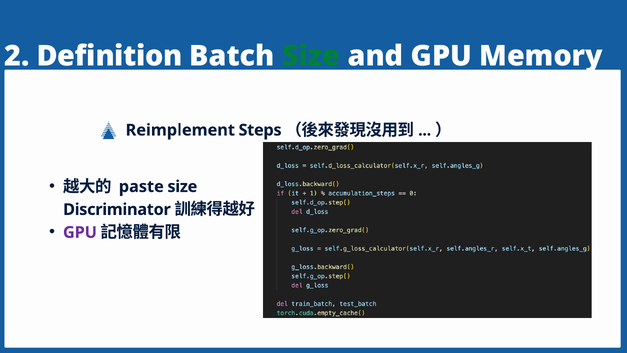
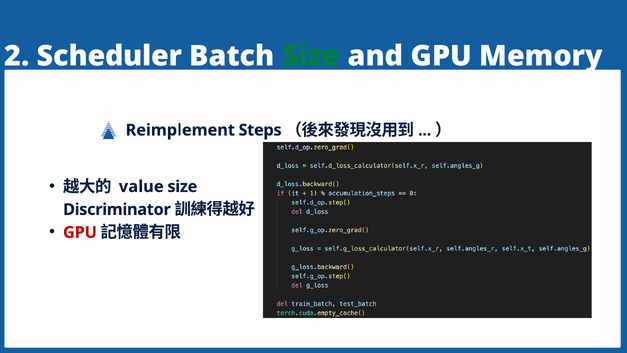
Definition: Definition -> Scheduler
paste: paste -> value
GPU at (80, 232) colour: purple -> red
